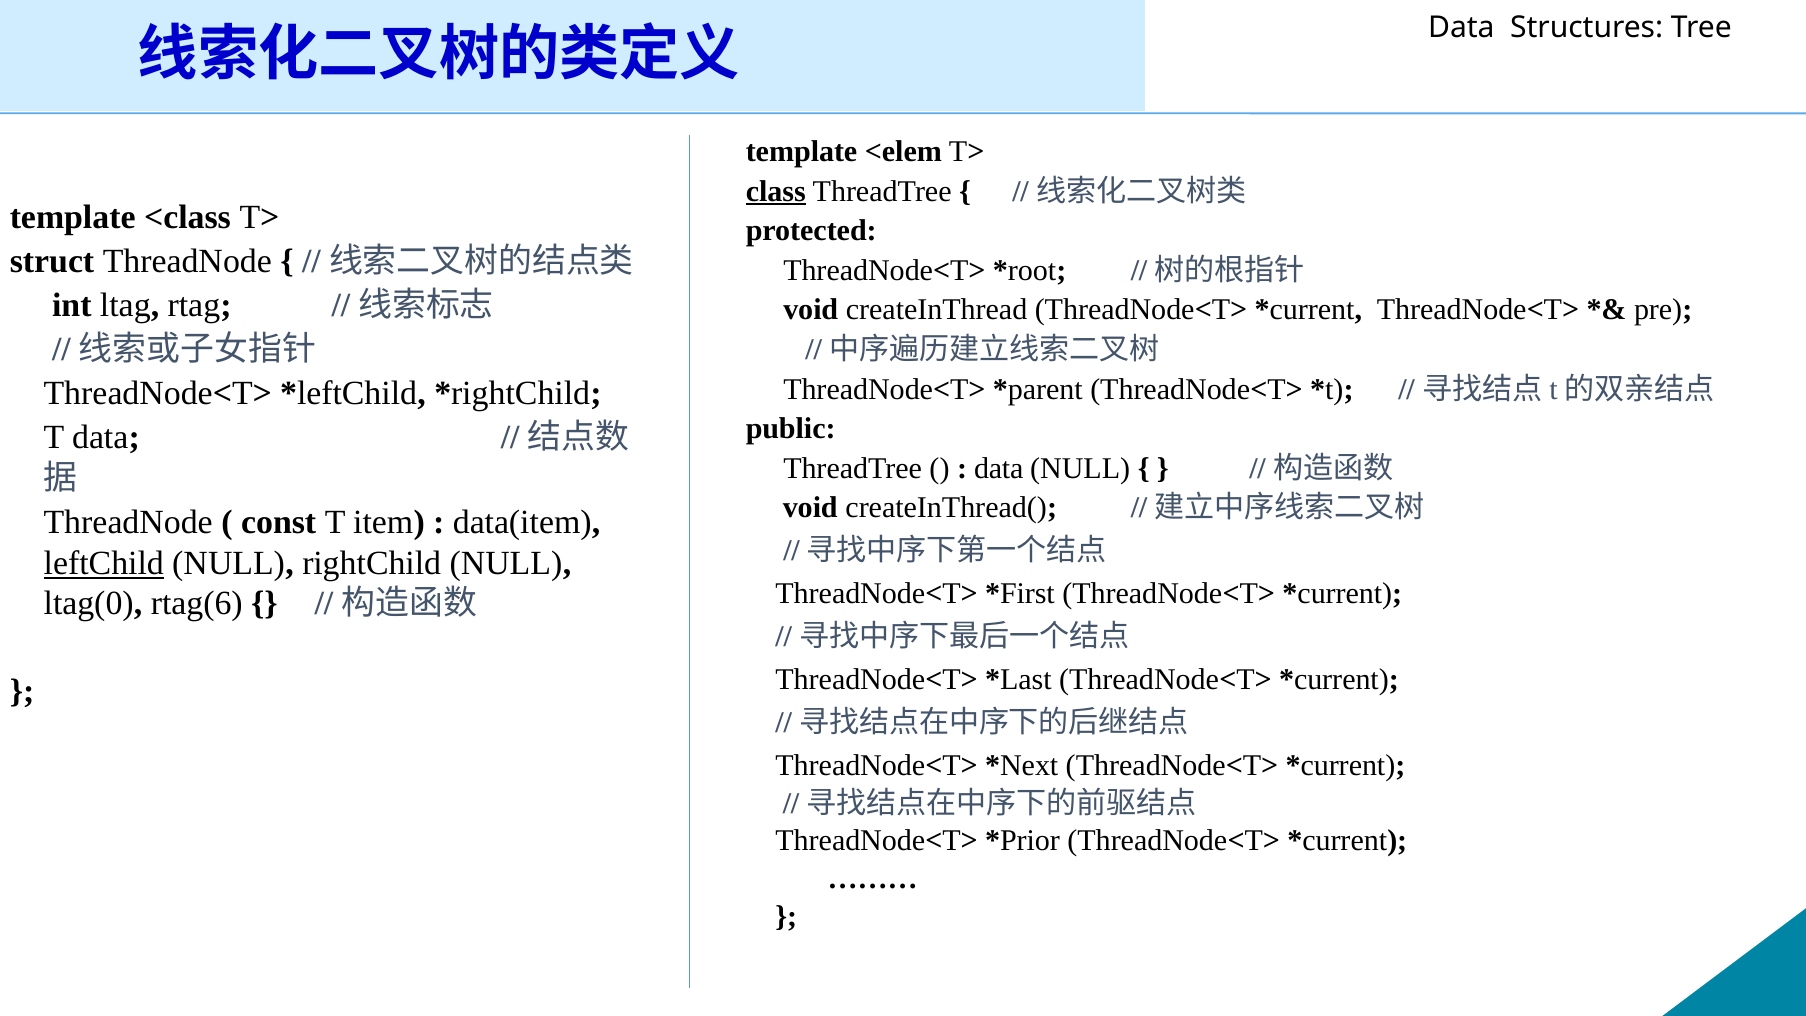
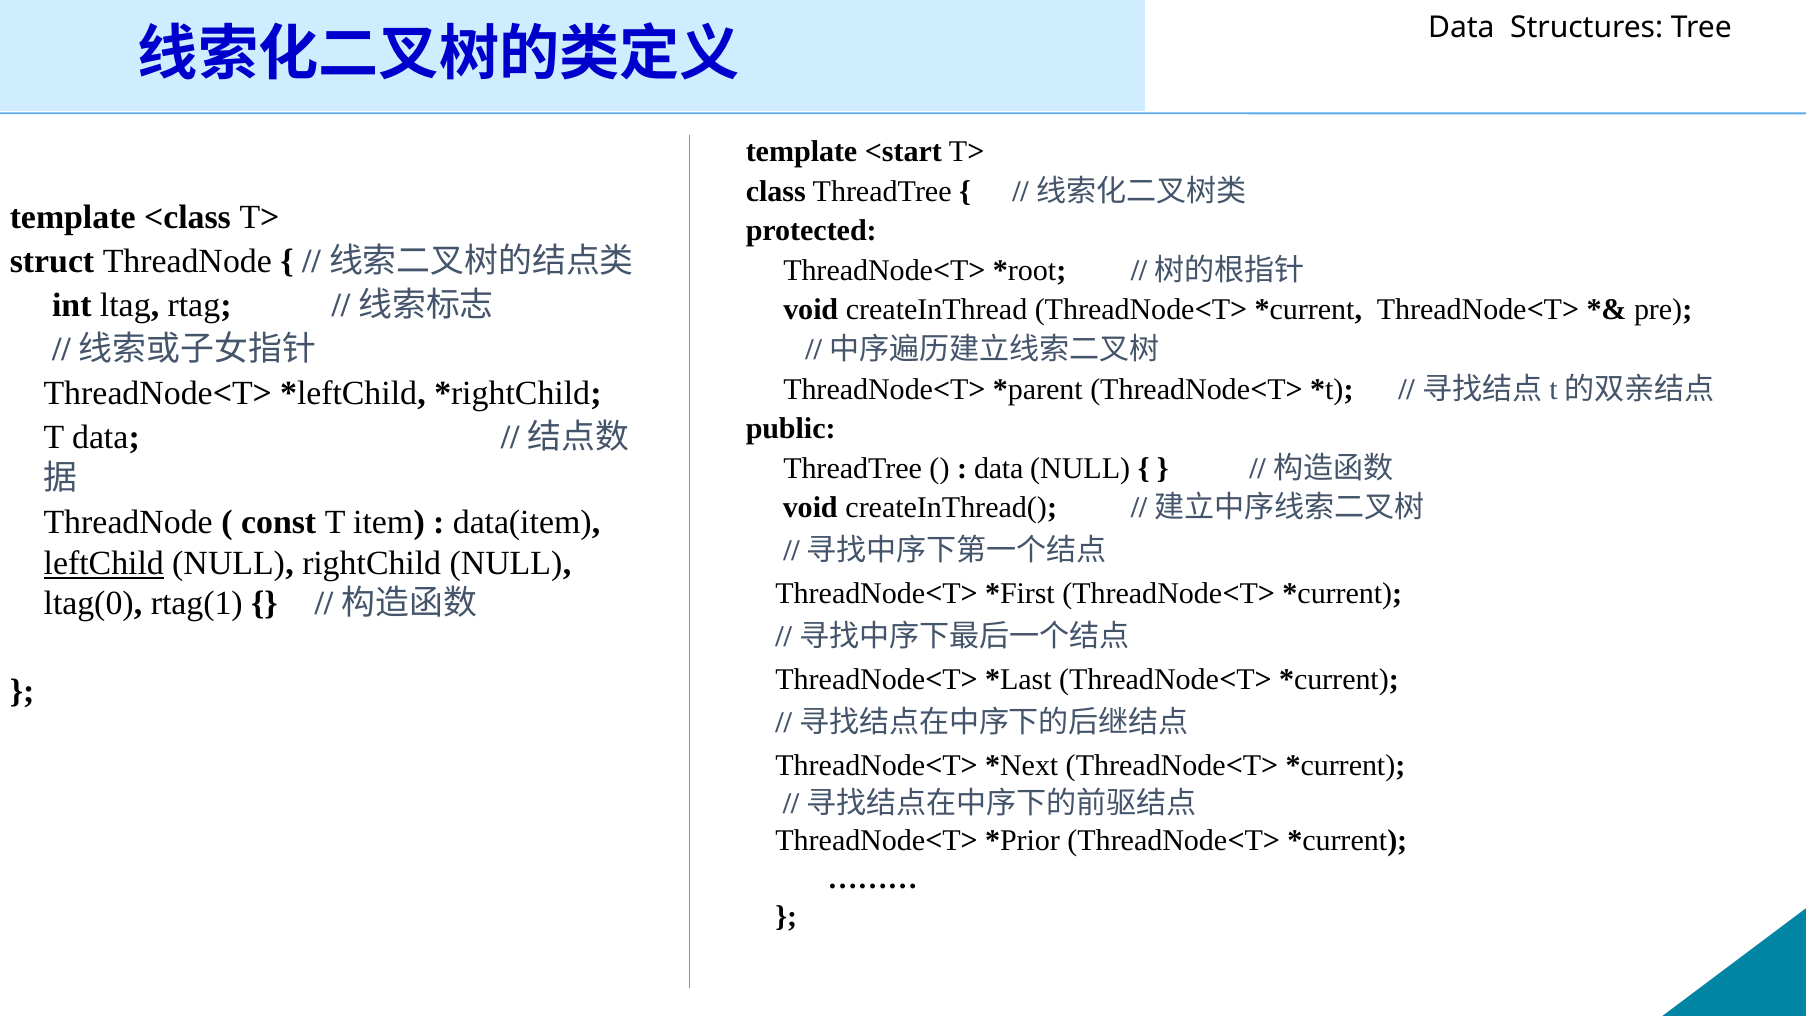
<elem: <elem -> <start
class underline: present -> none
rtag(6: rtag(6 -> rtag(1
